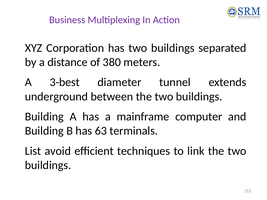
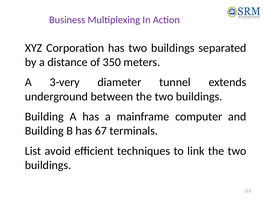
380: 380 -> 350
3-best: 3-best -> 3-very
63: 63 -> 67
